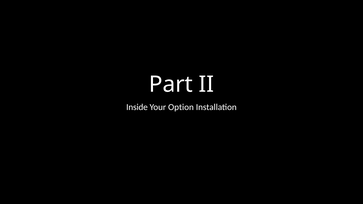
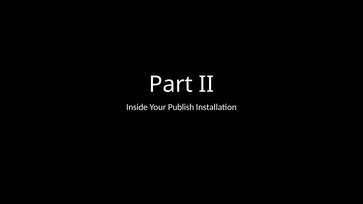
Option: Option -> Publish
